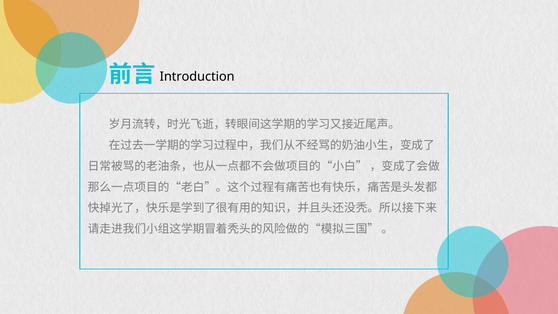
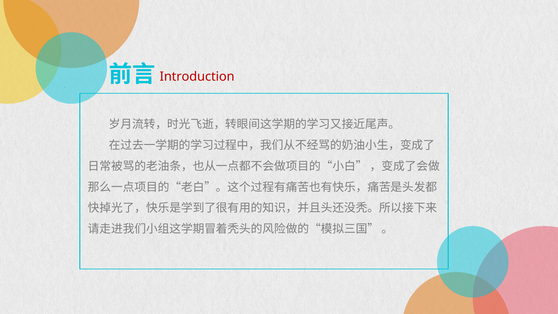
Introduction colour: black -> red
